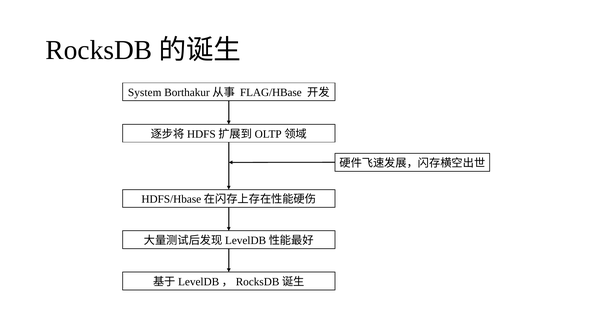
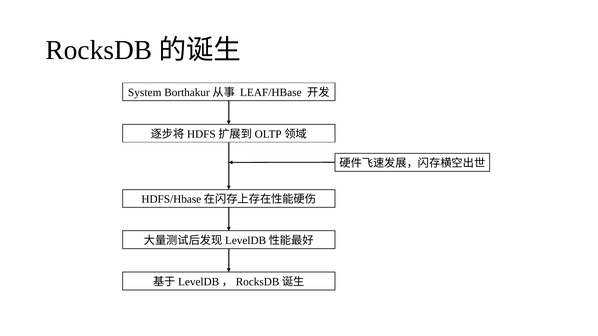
FLAG/HBase: FLAG/HBase -> LEAF/HBase
